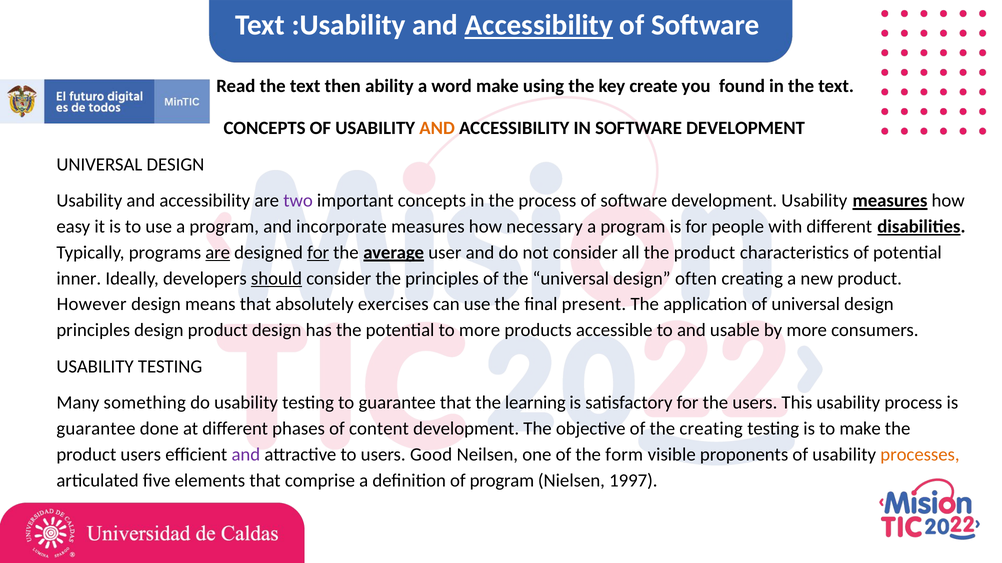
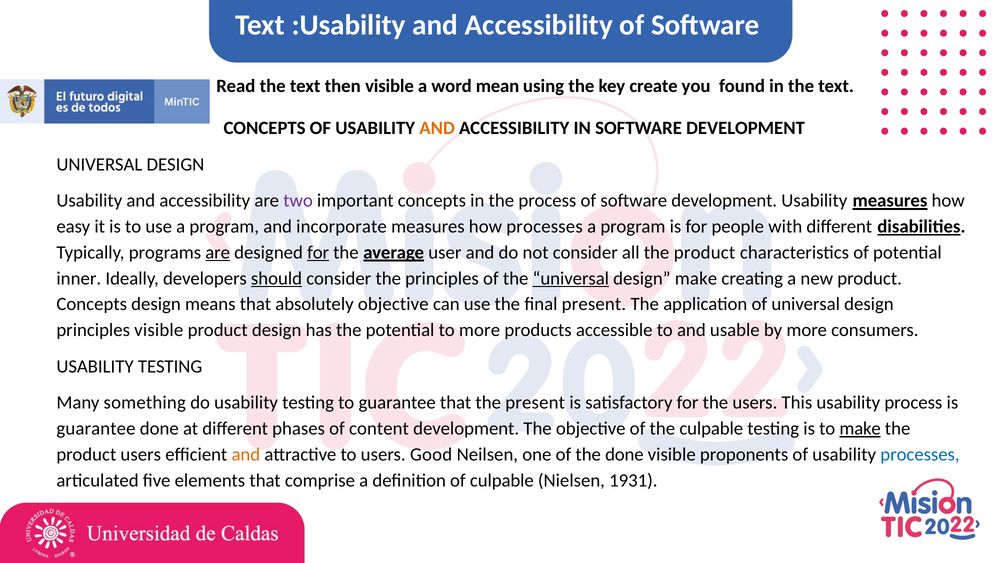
Accessibility at (539, 25) underline: present -> none
then ability: ability -> visible
word make: make -> mean
how necessary: necessary -> processes
universal at (571, 279) underline: none -> present
design often: often -> make
However at (92, 305): However -> Concepts
absolutely exercises: exercises -> objective
principles design: design -> visible
the learning: learning -> present
the creating: creating -> culpable
make at (860, 429) underline: none -> present
and at (246, 455) colour: purple -> orange
the form: form -> done
processes at (920, 455) colour: orange -> blue
of program: program -> culpable
1997: 1997 -> 1931
